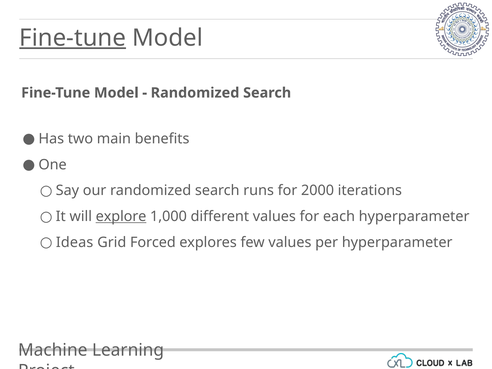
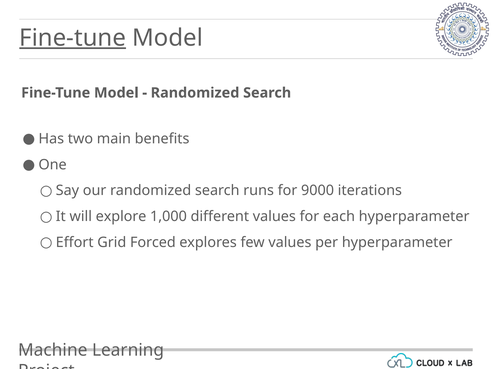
2000: 2000 -> 9000
explore underline: present -> none
Ideas: Ideas -> Effort
